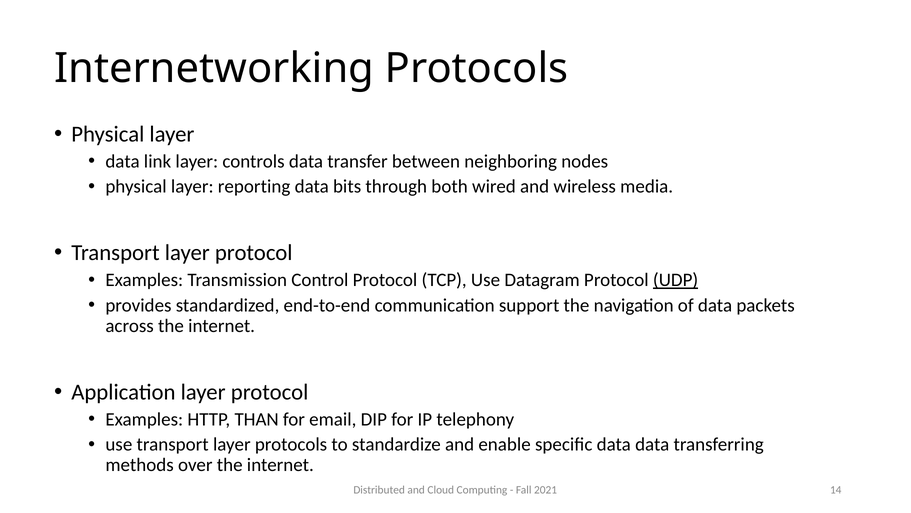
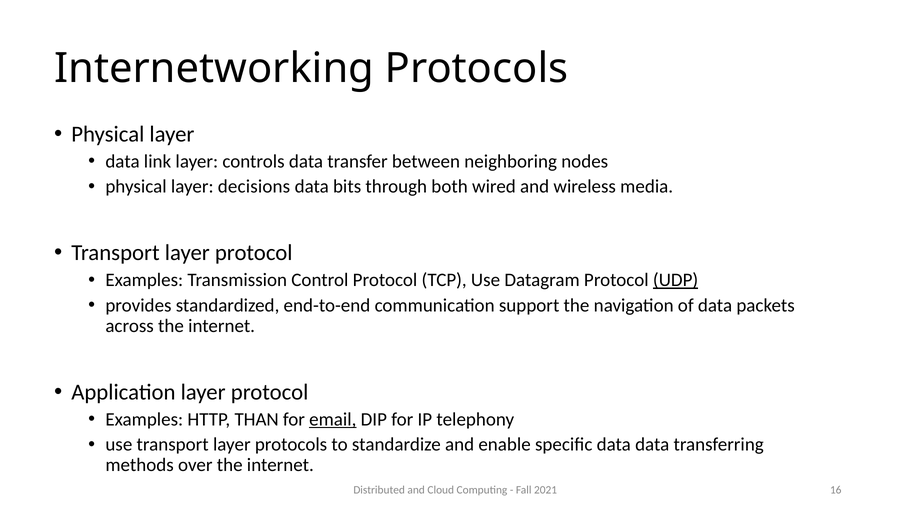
reporting: reporting -> decisions
email underline: none -> present
14: 14 -> 16
